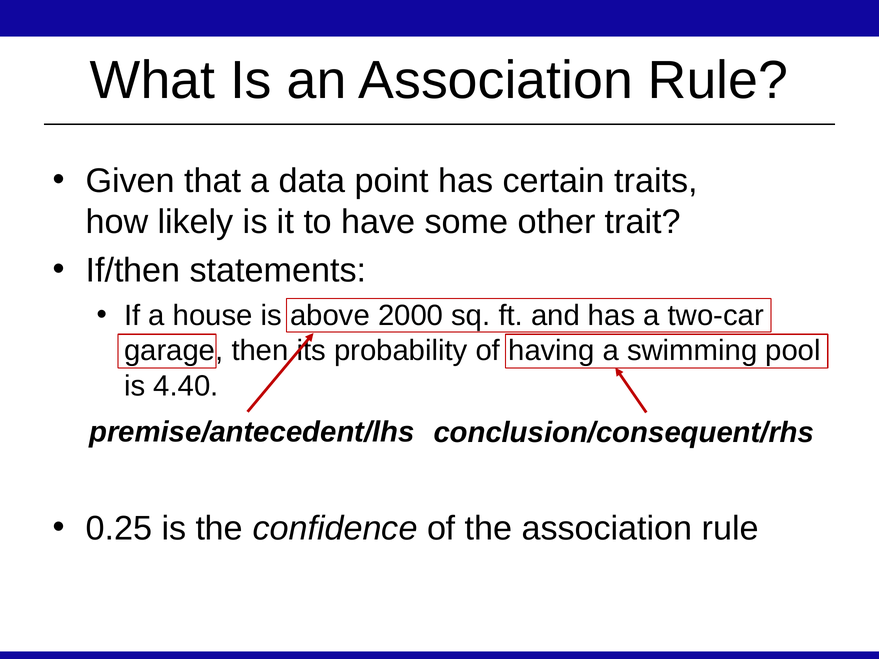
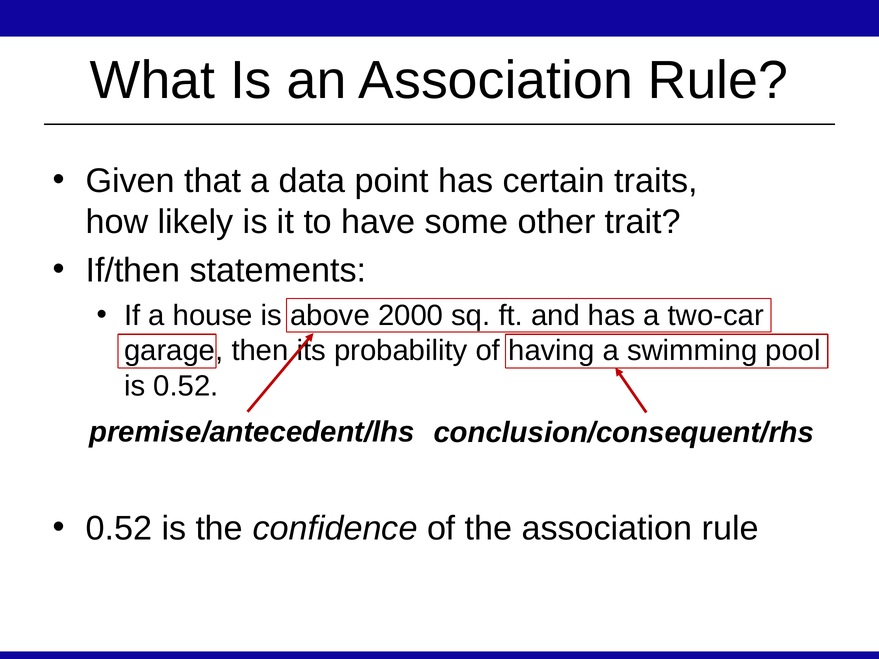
is 4.40: 4.40 -> 0.52
0.25 at (119, 529): 0.25 -> 0.52
